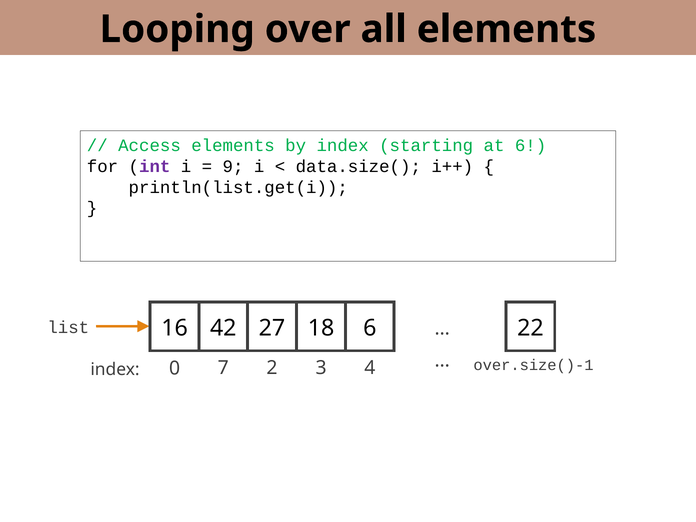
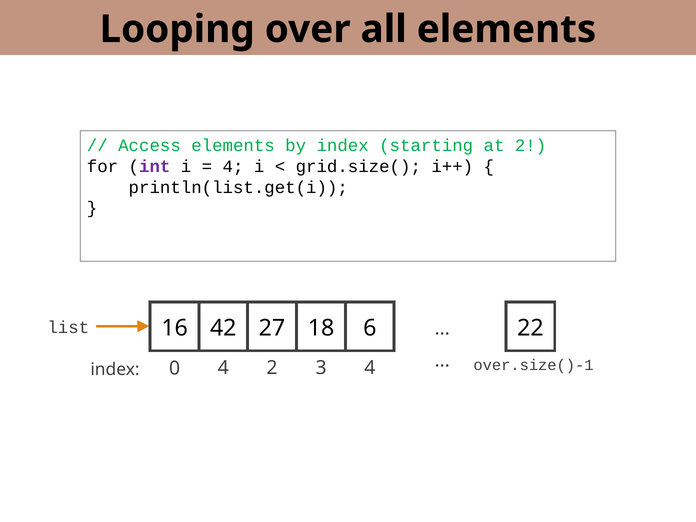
at 6: 6 -> 2
9 at (233, 166): 9 -> 4
data.size(: data.size( -> grid.size(
0 7: 7 -> 4
